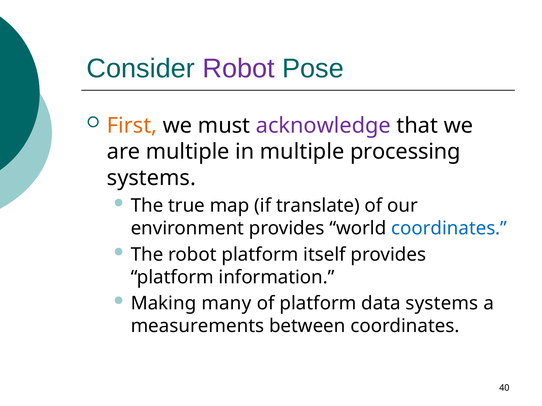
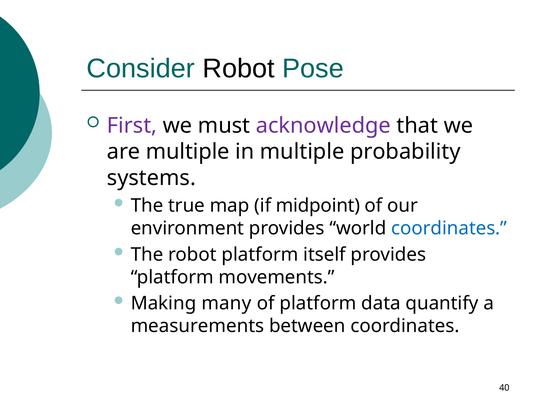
Robot at (239, 69) colour: purple -> black
First colour: orange -> purple
processing: processing -> probability
translate: translate -> midpoint
information: information -> movements
data systems: systems -> quantify
